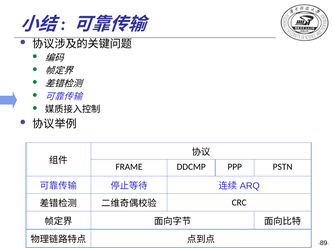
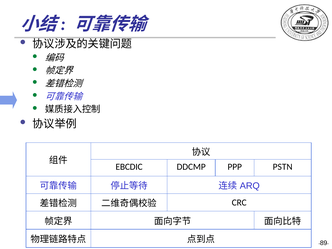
FRAME: FRAME -> EBCDIC
